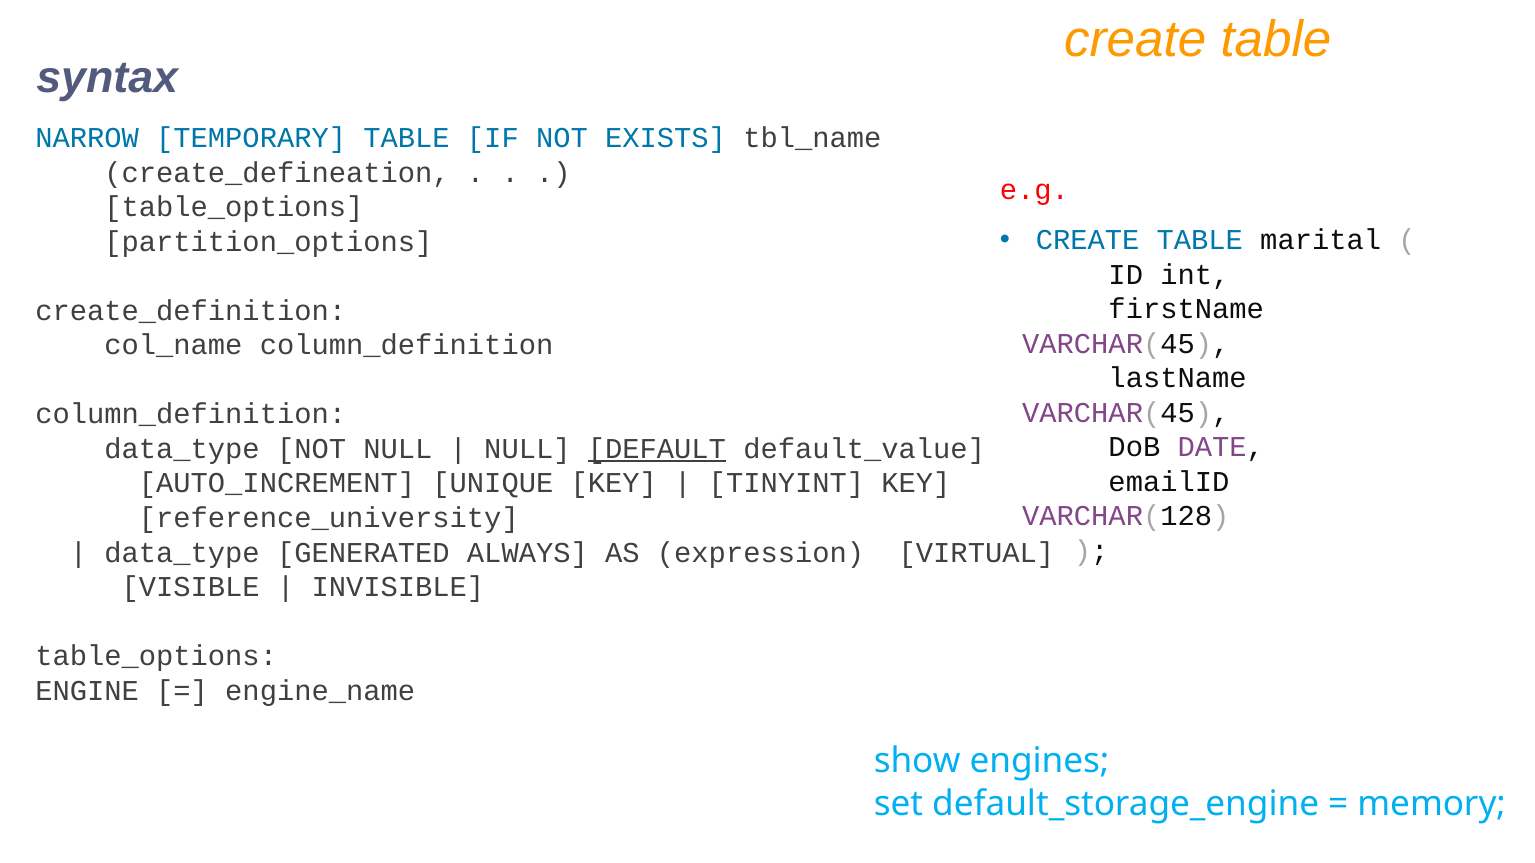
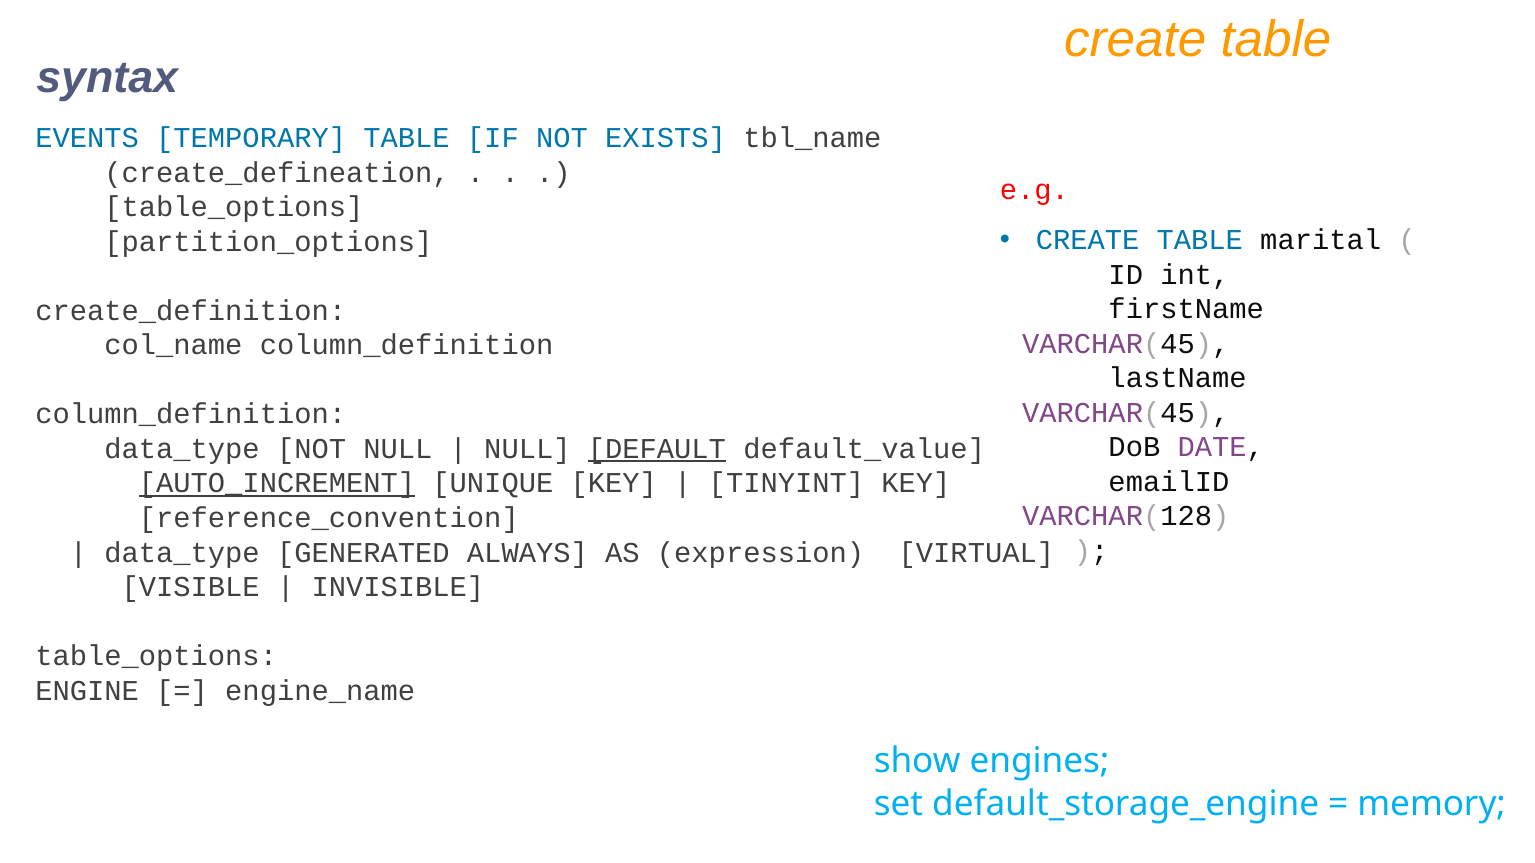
NARROW: NARROW -> EVENTS
AUTO_INCREMENT underline: none -> present
reference_university: reference_university -> reference_convention
